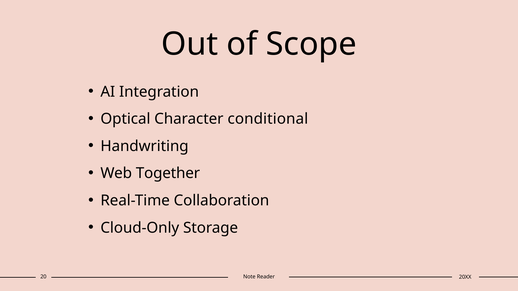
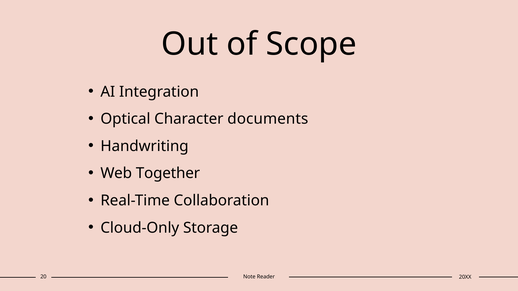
conditional: conditional -> documents
